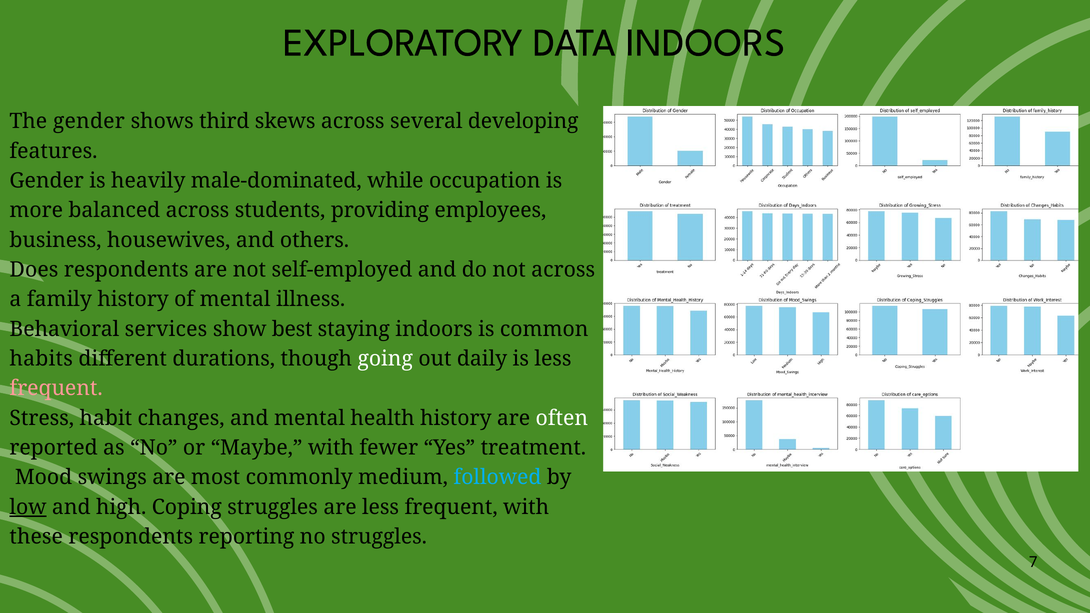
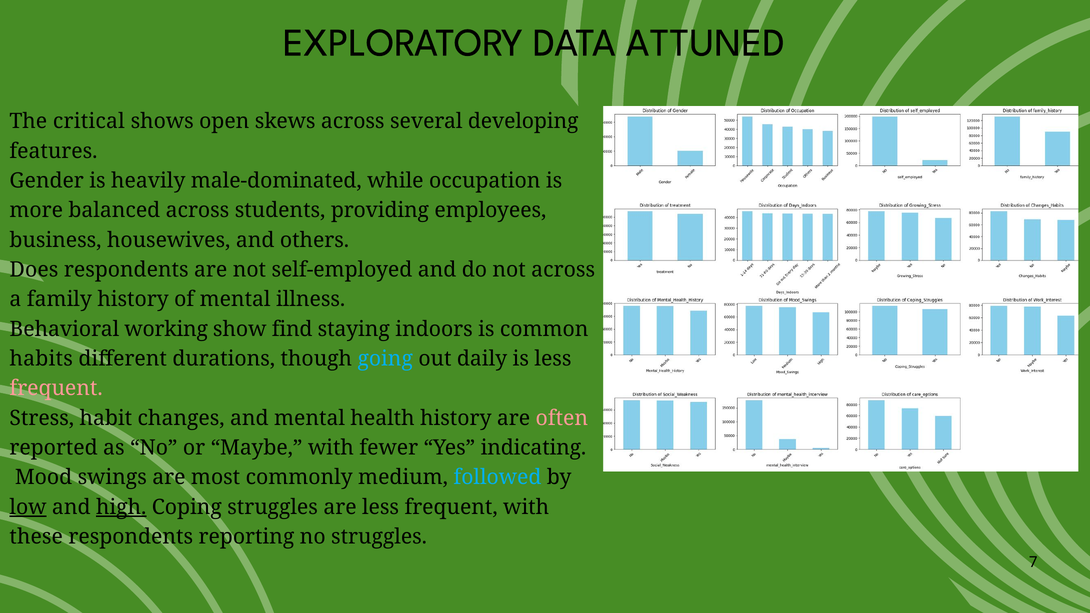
DATA INDOORS: INDOORS -> ATTUNED
The gender: gender -> critical
third: third -> open
services: services -> working
best: best -> find
going colour: white -> light blue
often colour: white -> pink
treatment: treatment -> indicating
high underline: none -> present
